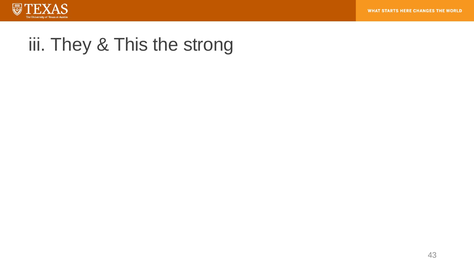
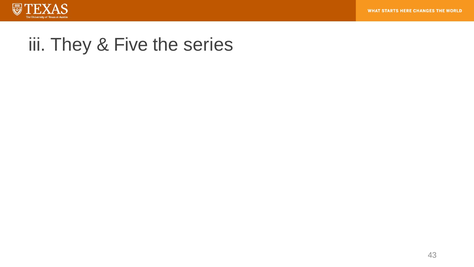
This: This -> Five
strong: strong -> series
